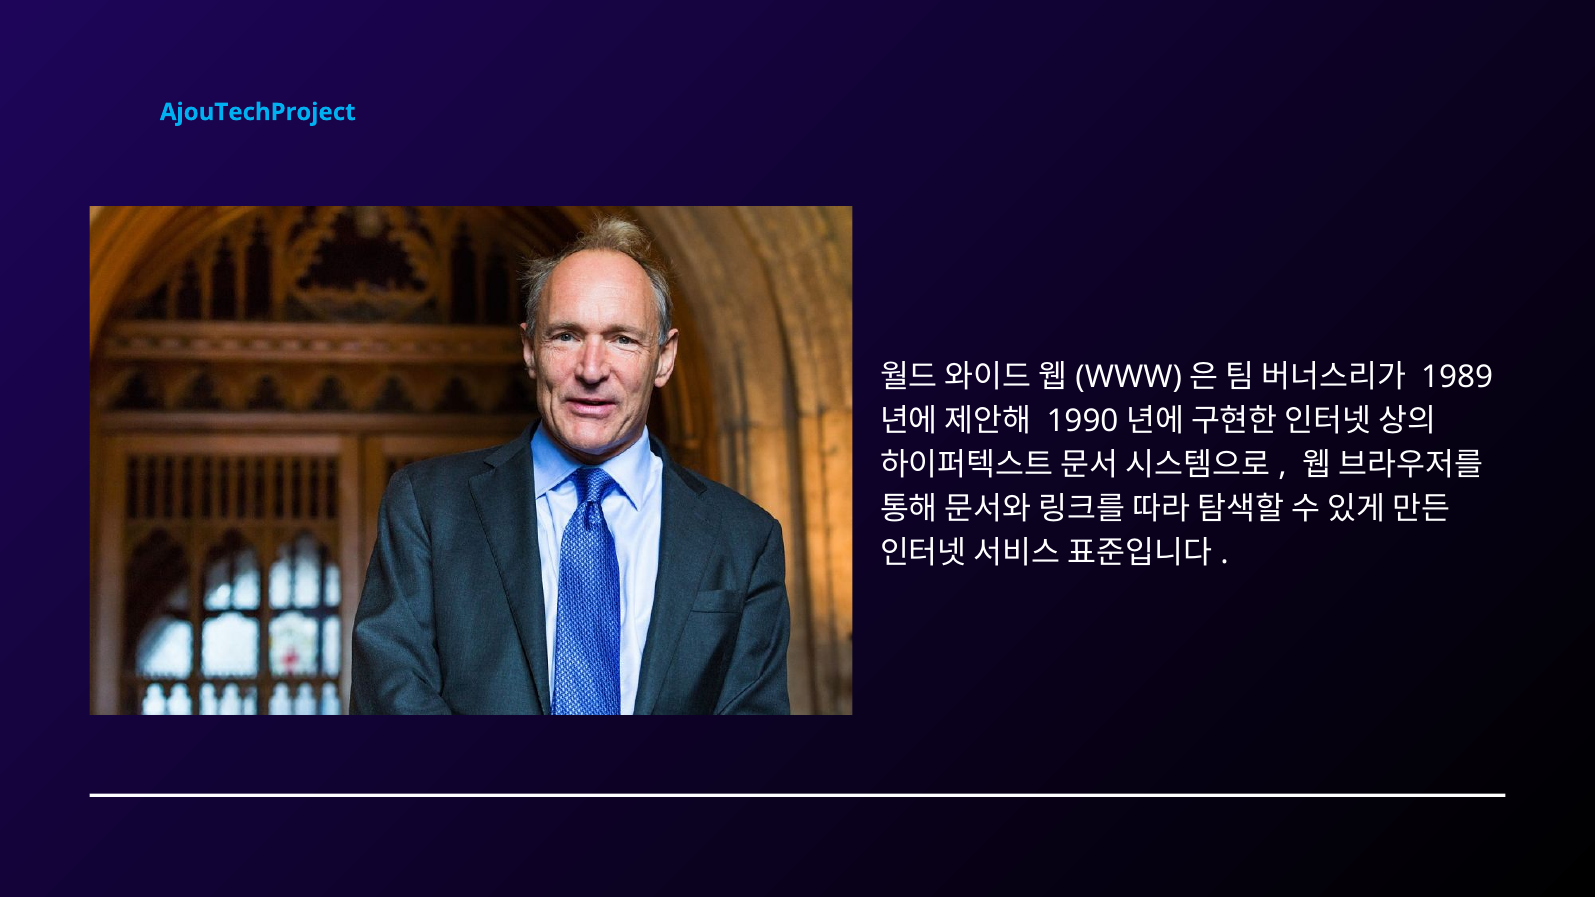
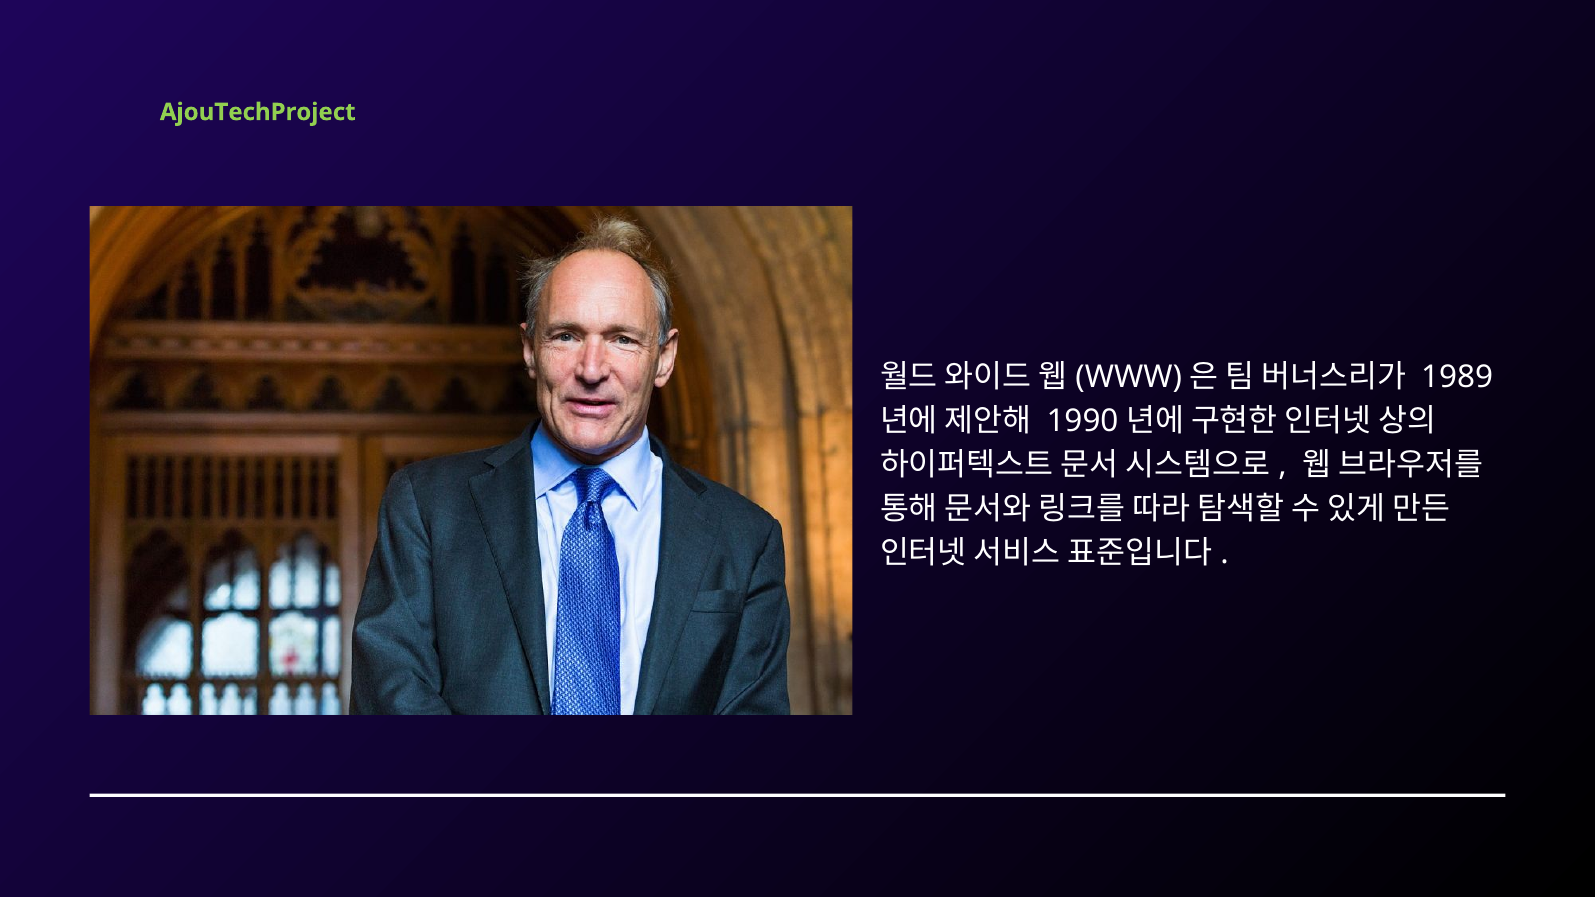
AjouTechProject colour: light blue -> light green
